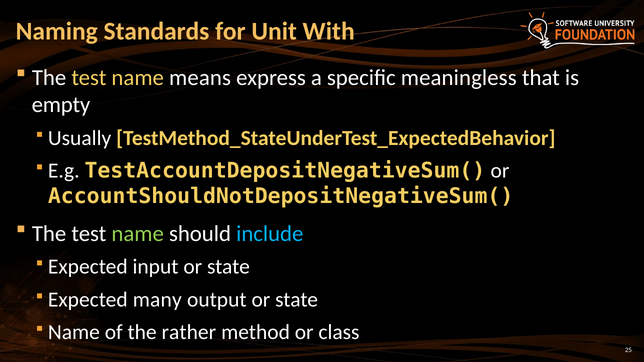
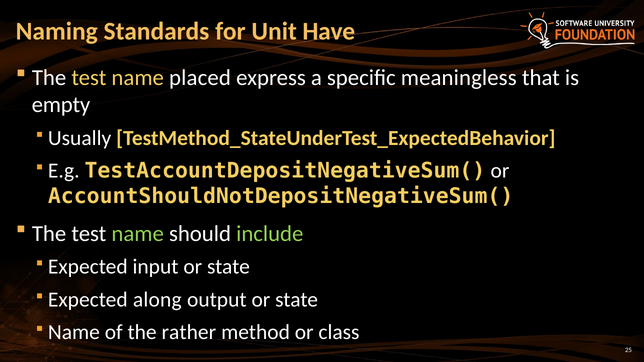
With: With -> Have
means: means -> placed
include colour: light blue -> light green
many: many -> along
